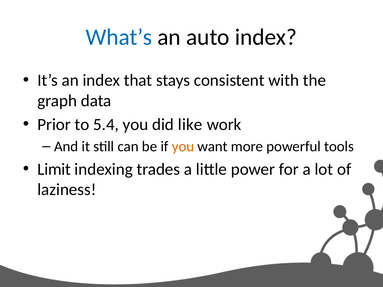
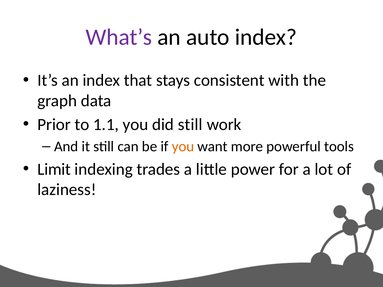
What’s colour: blue -> purple
5.4: 5.4 -> 1.1
did like: like -> still
